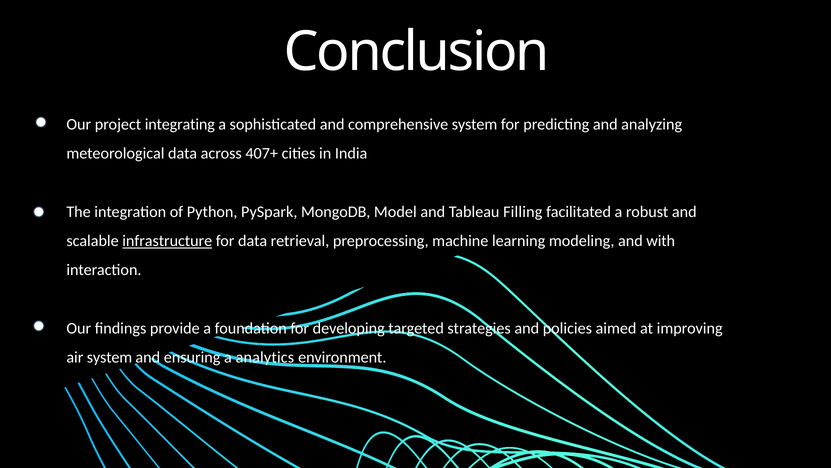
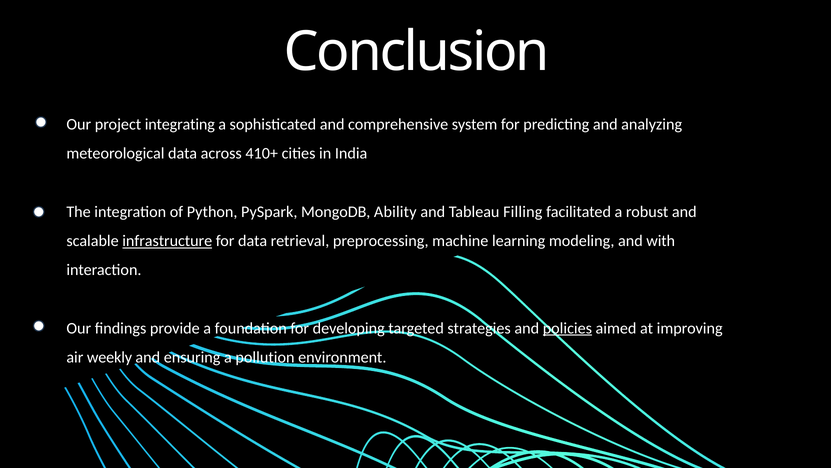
407+: 407+ -> 410+
Model: Model -> Ability
policies underline: none -> present
air system: system -> weekly
analytics: analytics -> pollution
